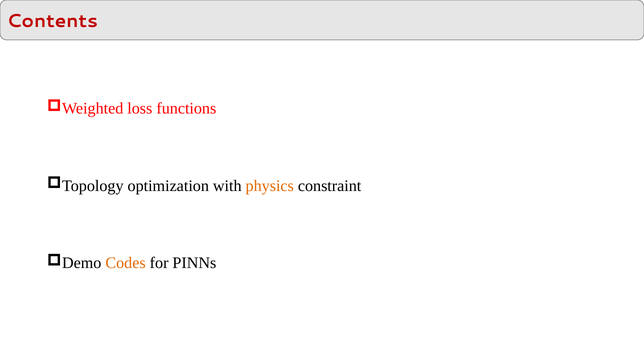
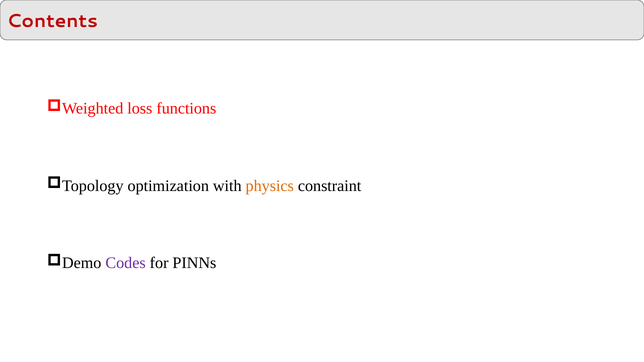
Codes colour: orange -> purple
